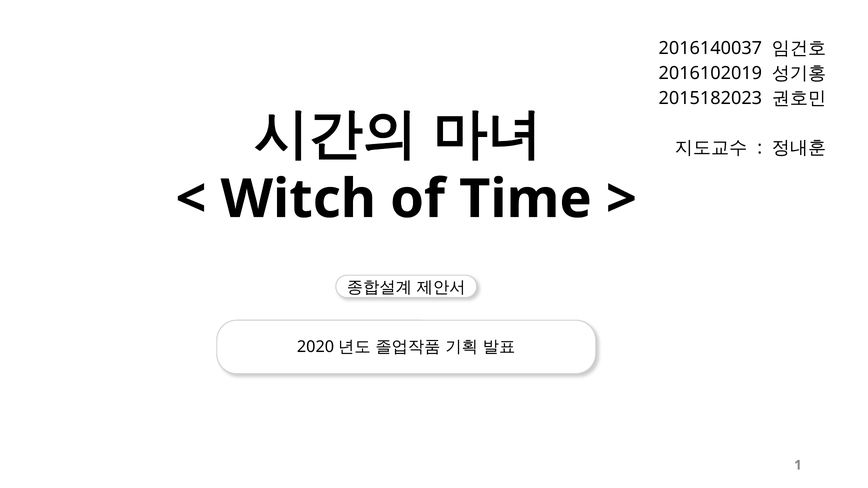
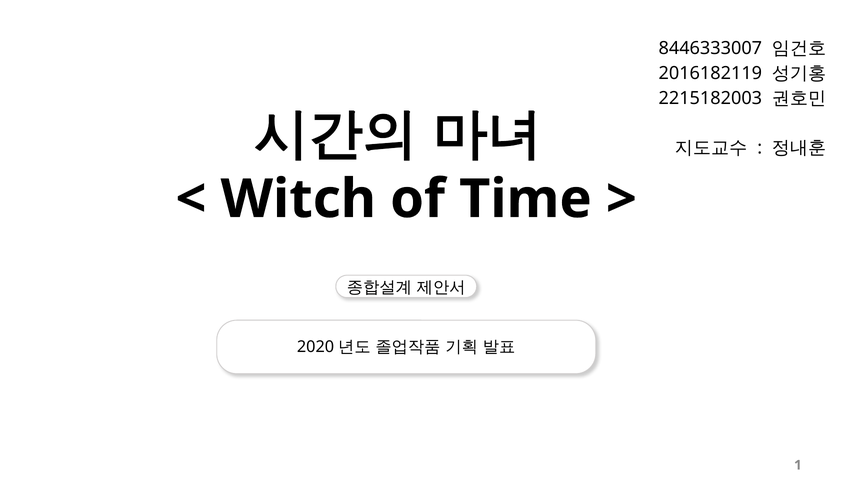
2016140037: 2016140037 -> 8446333007
2016102019: 2016102019 -> 2016182119
2015182023: 2015182023 -> 2215182003
